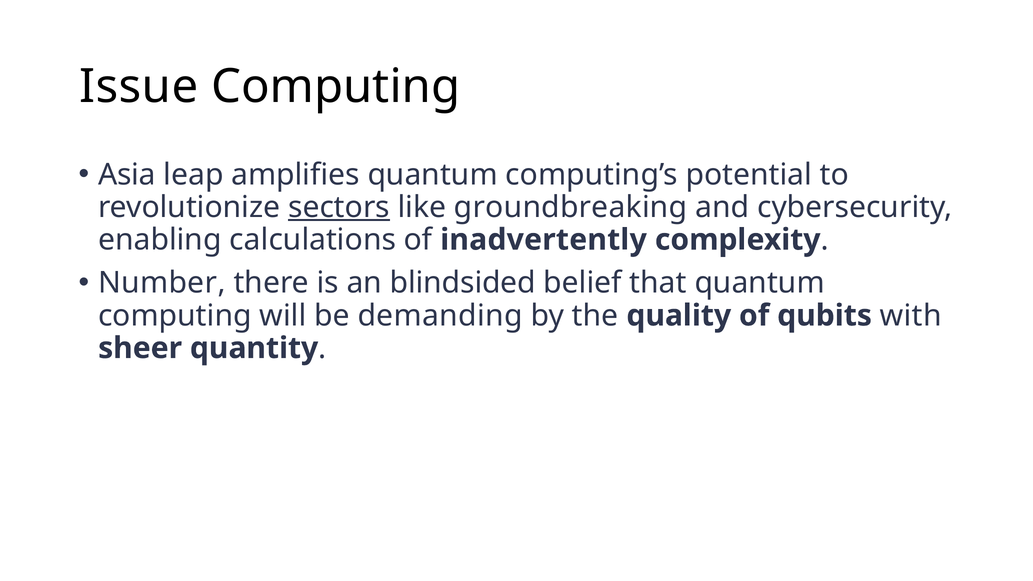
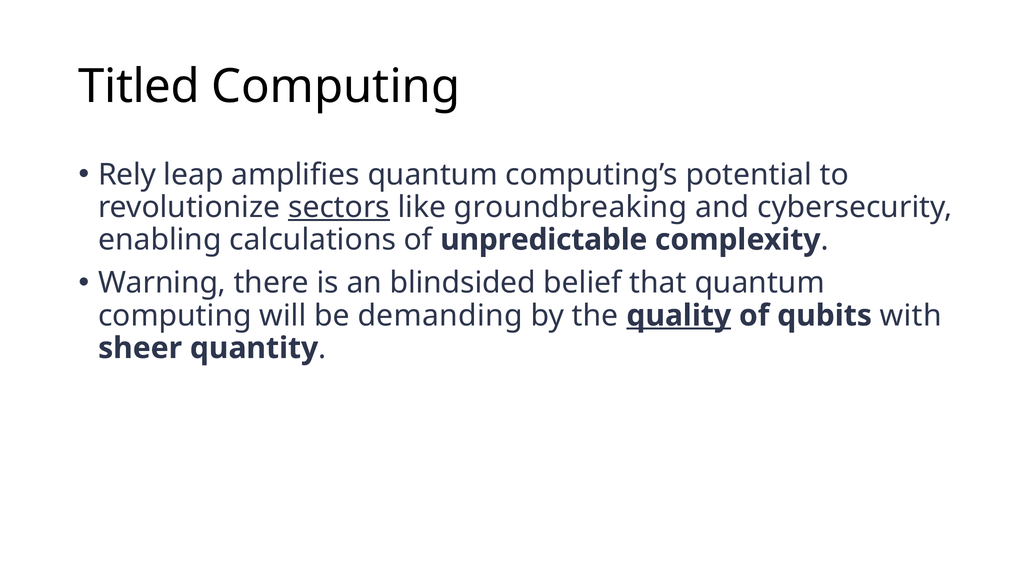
Issue: Issue -> Titled
Asia: Asia -> Rely
inadvertently: inadvertently -> unpredictable
Number: Number -> Warning
quality underline: none -> present
